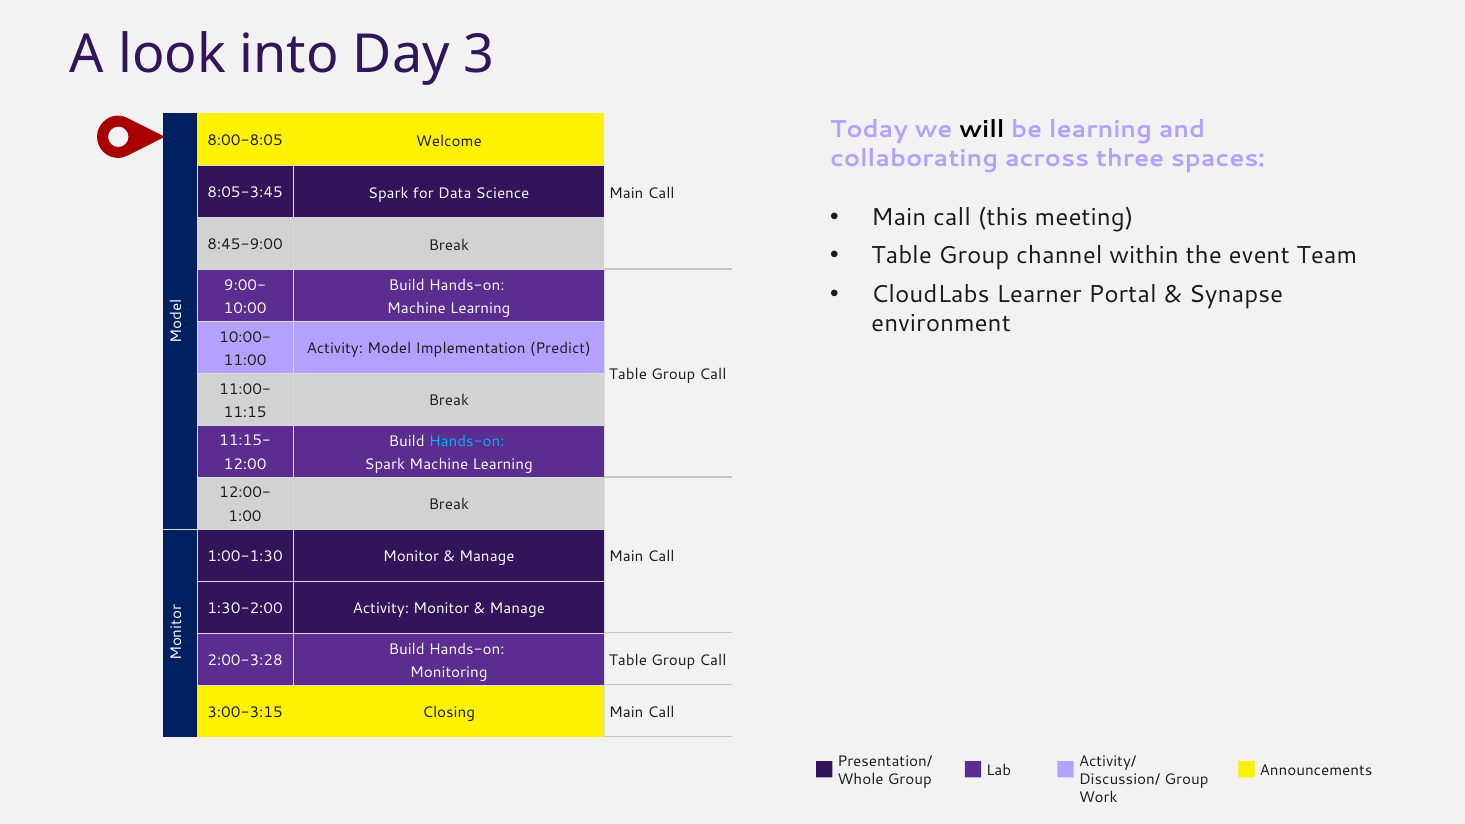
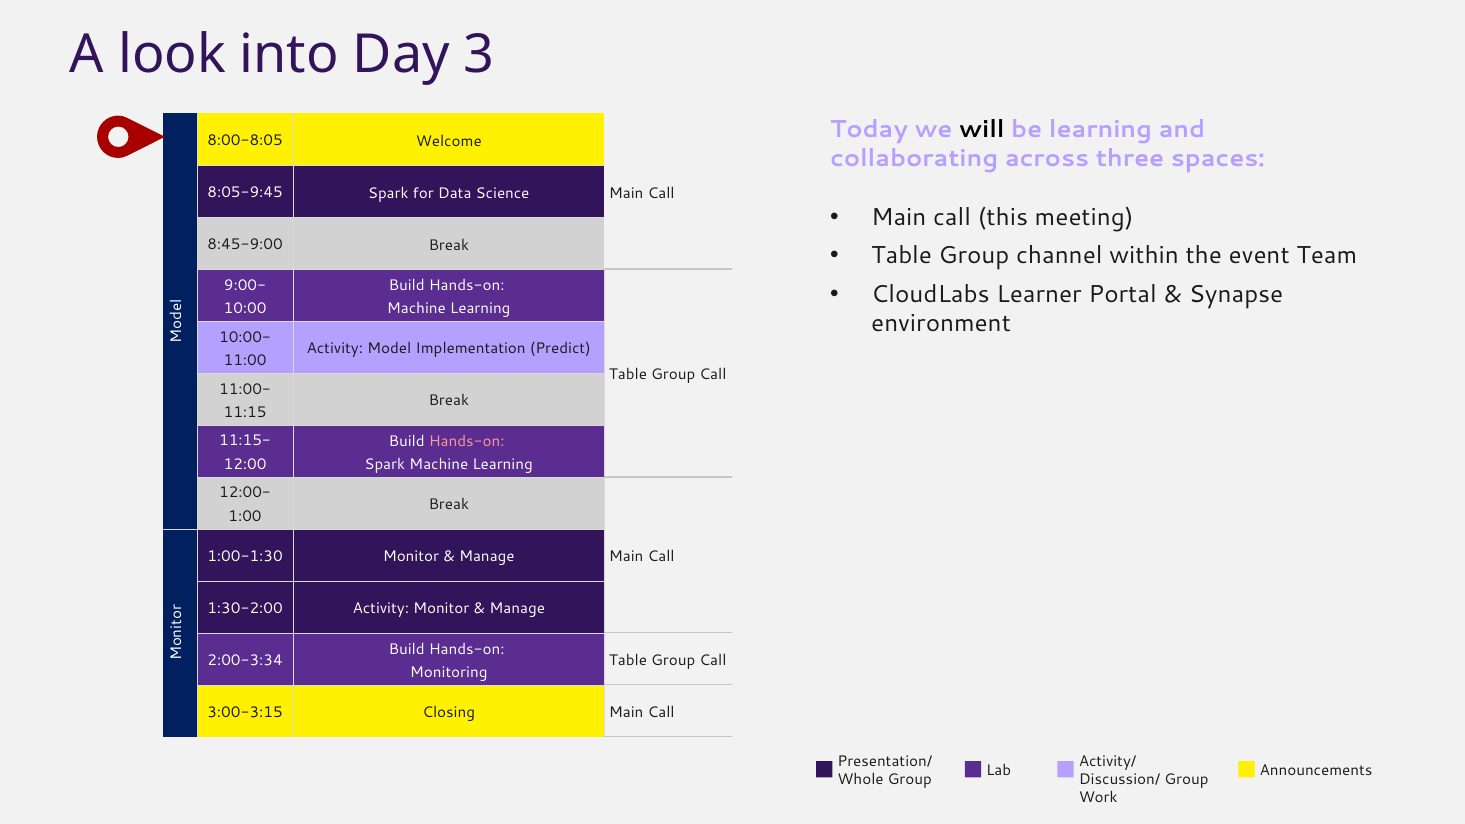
8:05-3:45: 8:05-3:45 -> 8:05-9:45
Hands-on at (467, 441) colour: light blue -> pink
2:00-3:28: 2:00-3:28 -> 2:00-3:34
